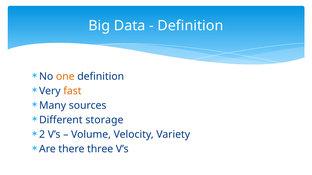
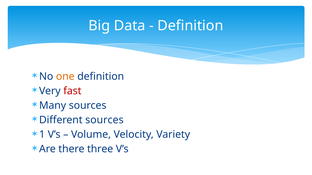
fast colour: orange -> red
Different storage: storage -> sources
2: 2 -> 1
